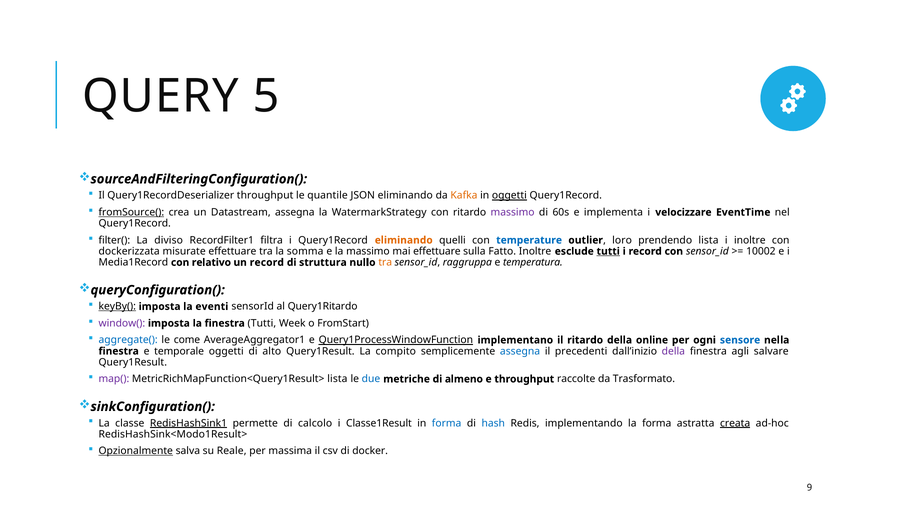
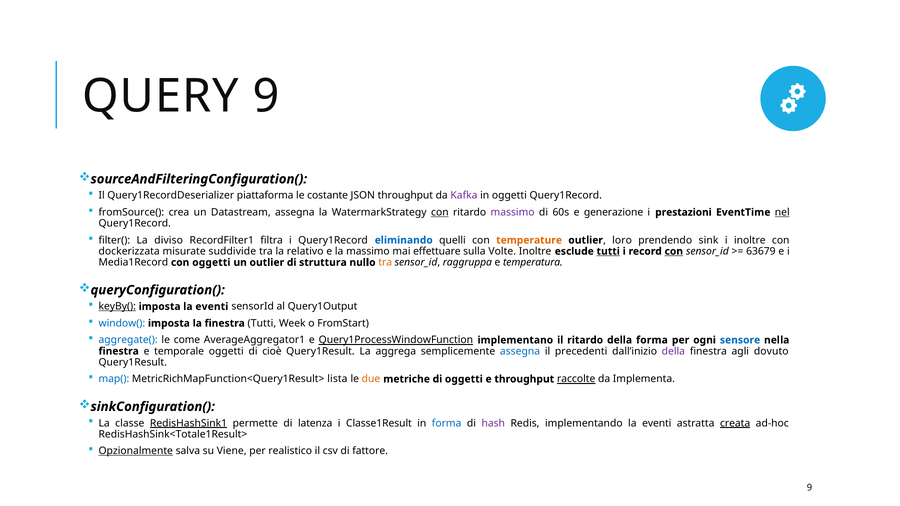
QUERY 5: 5 -> 9
Query1RecordDeserializer throughput: throughput -> piattaforma
quantile: quantile -> costante
JSON eliminando: eliminando -> throughput
Kafka colour: orange -> purple
oggetti at (509, 196) underline: present -> none
fromSource( underline: present -> none
con at (440, 212) underline: none -> present
implementa: implementa -> generazione
velocizzare: velocizzare -> prestazioni
nel underline: none -> present
eliminando at (404, 240) colour: orange -> blue
temperature colour: blue -> orange
prendendo lista: lista -> sink
misurate effettuare: effettuare -> suddivide
somma: somma -> relativo
Fatto: Fatto -> Volte
con at (674, 251) underline: none -> present
10002: 10002 -> 63679
con relativo: relativo -> oggetti
un record: record -> outlier
Query1Ritardo: Query1Ritardo -> Query1Output
window( colour: purple -> blue
della online: online -> forma
alto: alto -> cioè
compito: compito -> aggrega
salvare: salvare -> dovuto
map( colour: purple -> blue
due colour: blue -> orange
di almeno: almeno -> oggetti
raccolte underline: none -> present
Trasformato: Trasformato -> Implementa
calcolo: calcolo -> latenza
hash colour: blue -> purple
implementando la forma: forma -> eventi
RedisHashSink<Modo1Result>: RedisHashSink<Modo1Result> -> RedisHashSink<Totale1Result>
Reale: Reale -> Viene
massima: massima -> realistico
docker: docker -> fattore
